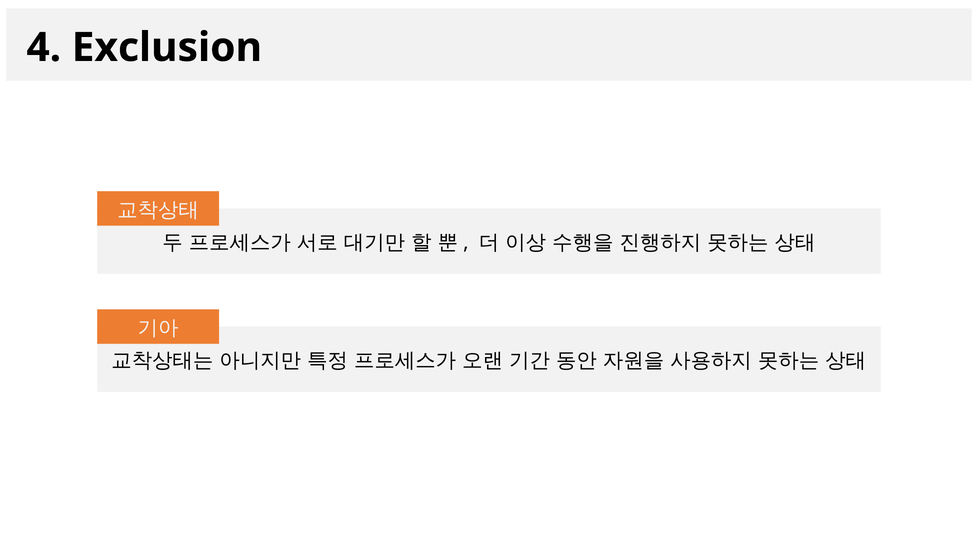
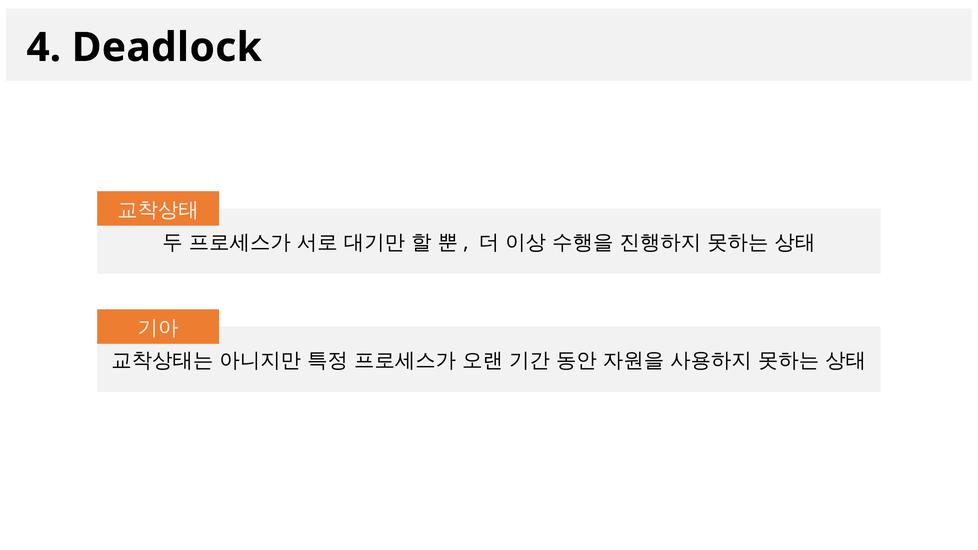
Exclusion: Exclusion -> Deadlock
